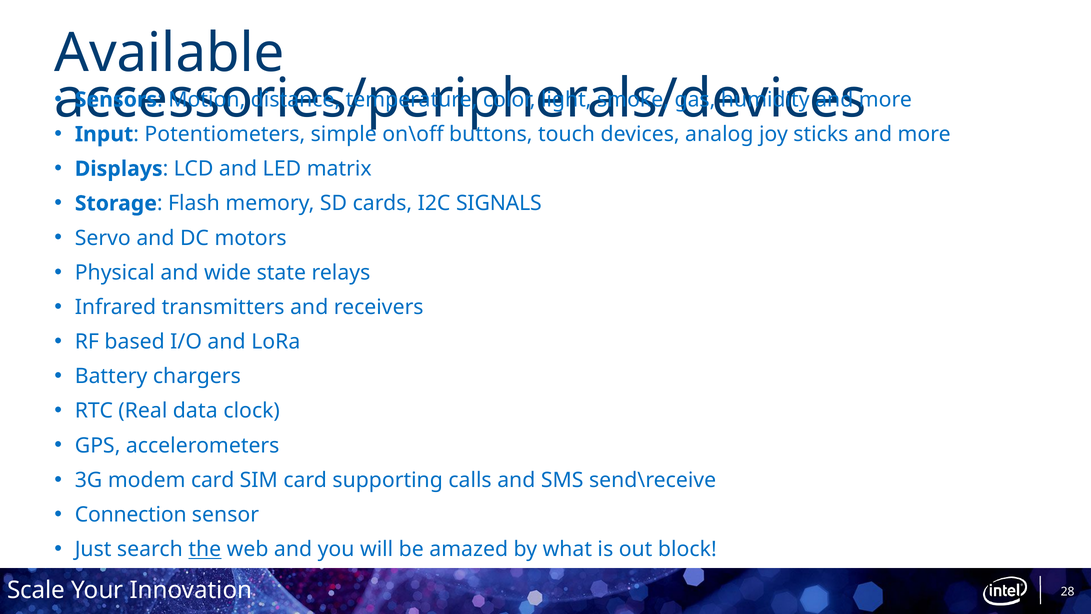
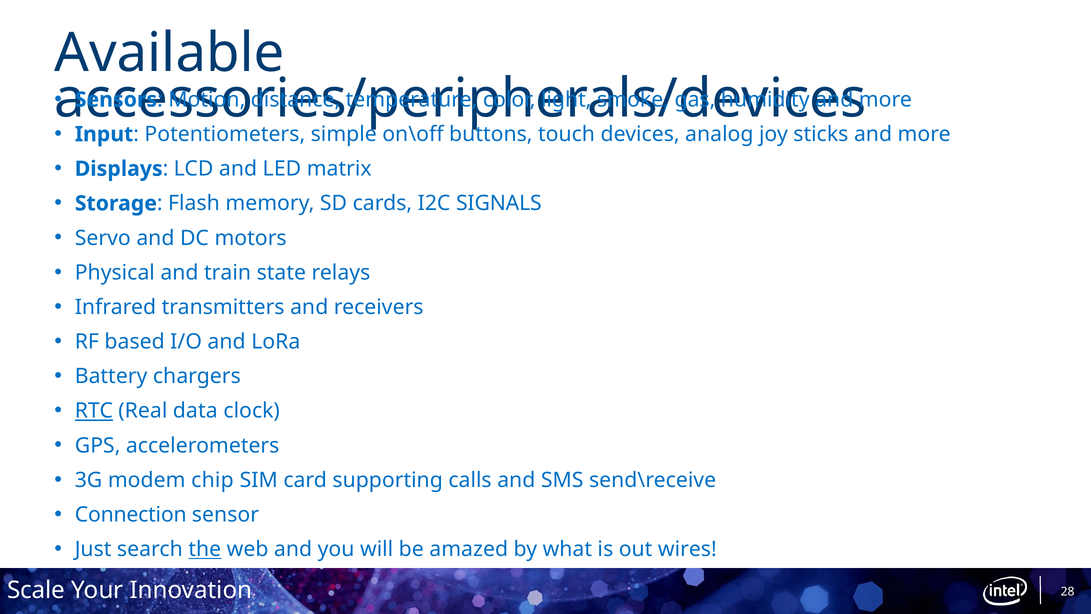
wide: wide -> train
RTC underline: none -> present
modem card: card -> chip
block: block -> wires
